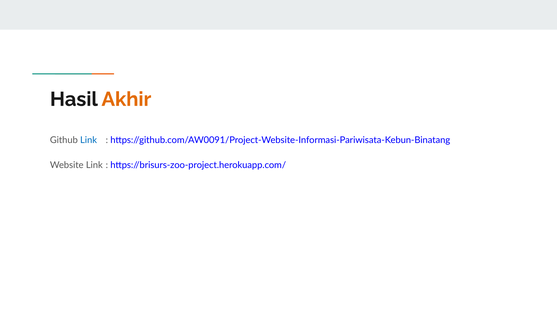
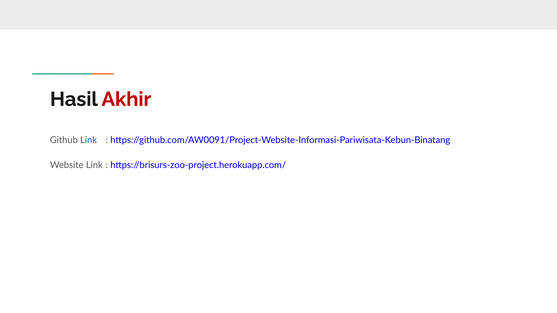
Akhir colour: orange -> red
